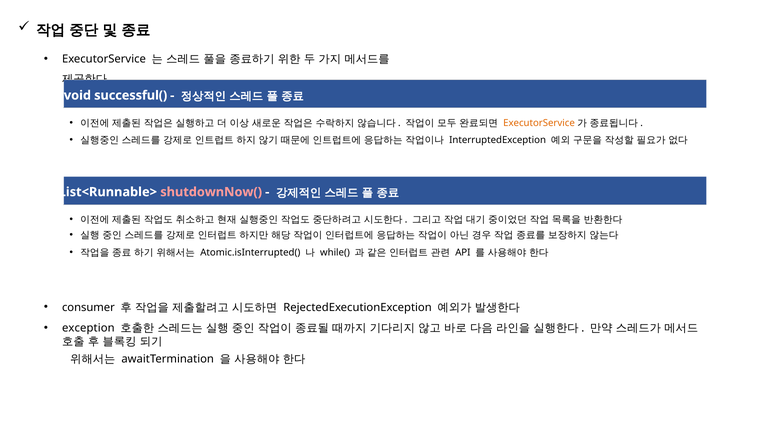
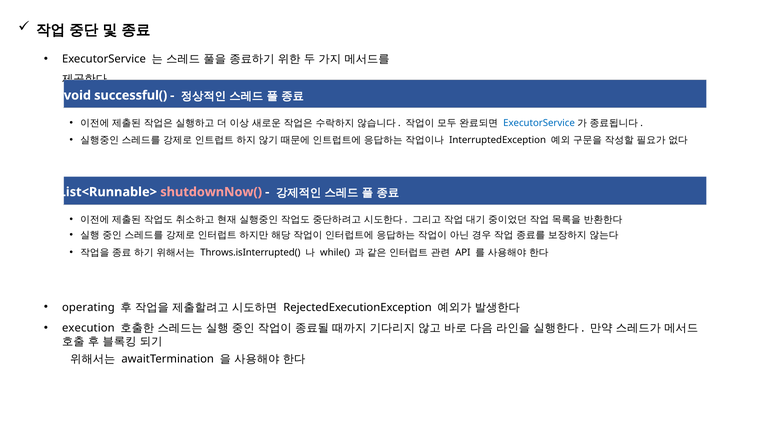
ExecutorService at (539, 123) colour: orange -> blue
Atomic.isInterrupted(: Atomic.isInterrupted( -> Throws.isInterrupted(
consumer: consumer -> operating
exception: exception -> execution
